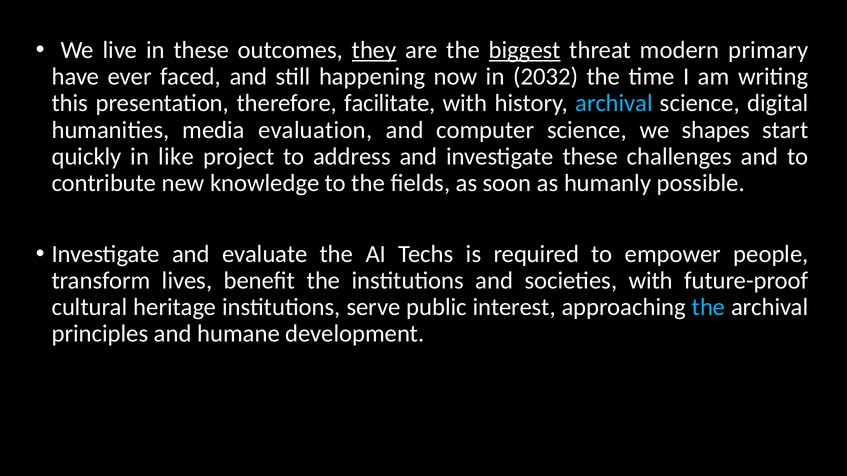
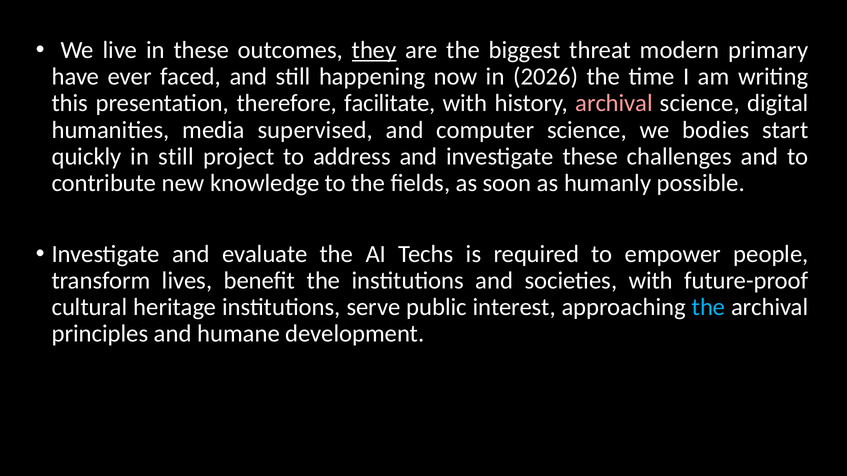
biggest underline: present -> none
2032: 2032 -> 2026
archival at (614, 103) colour: light blue -> pink
evaluation: evaluation -> supervised
shapes: shapes -> bodies
in like: like -> still
